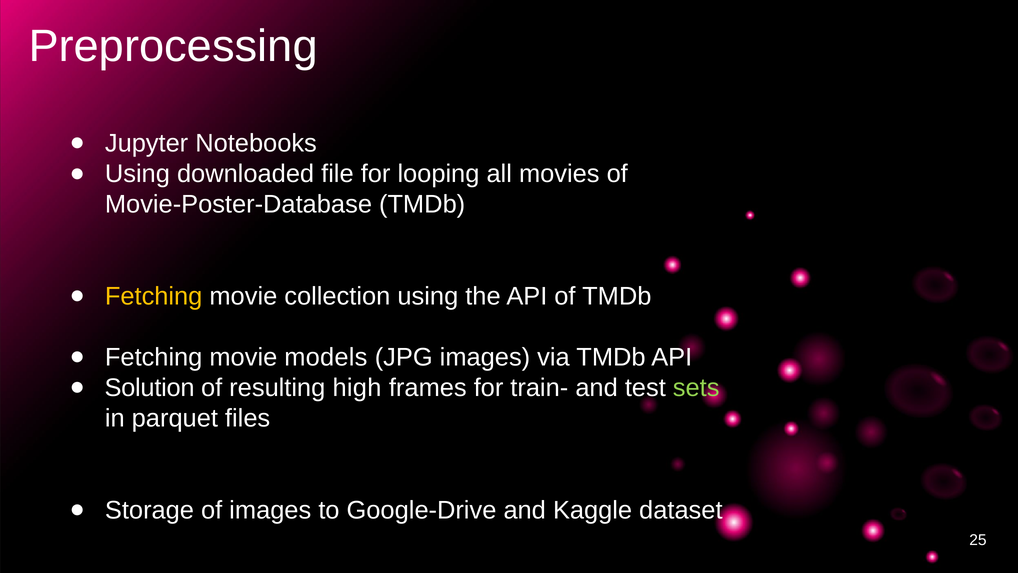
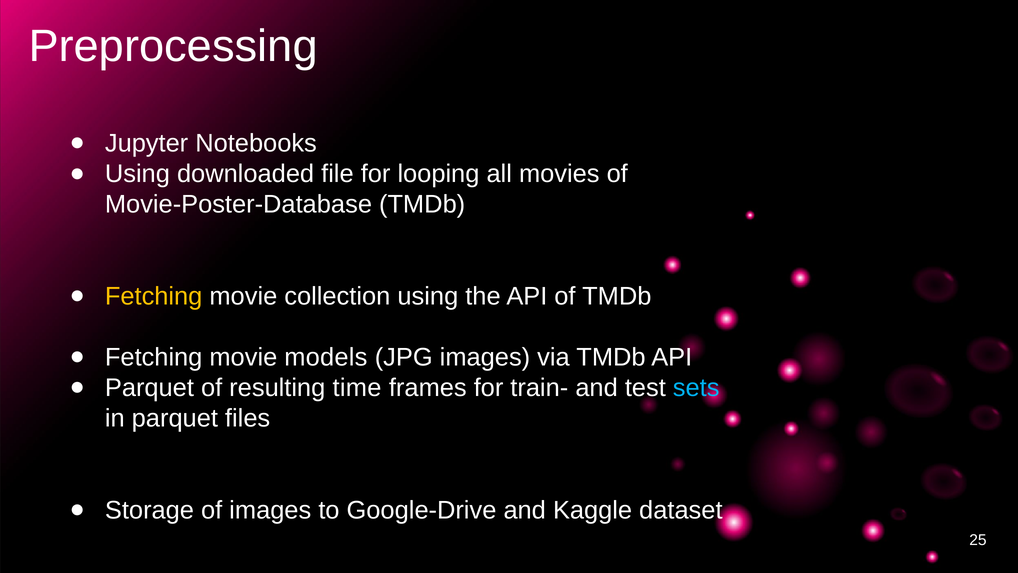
Solution at (150, 388): Solution -> Parquet
high: high -> time
sets colour: light green -> light blue
